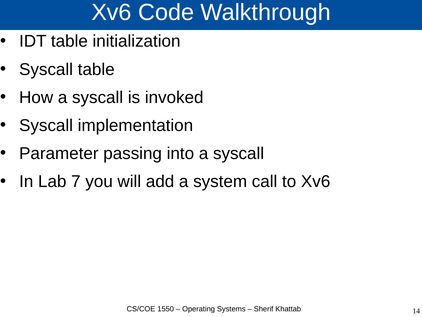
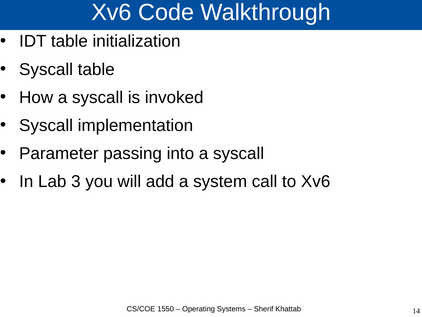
7: 7 -> 3
